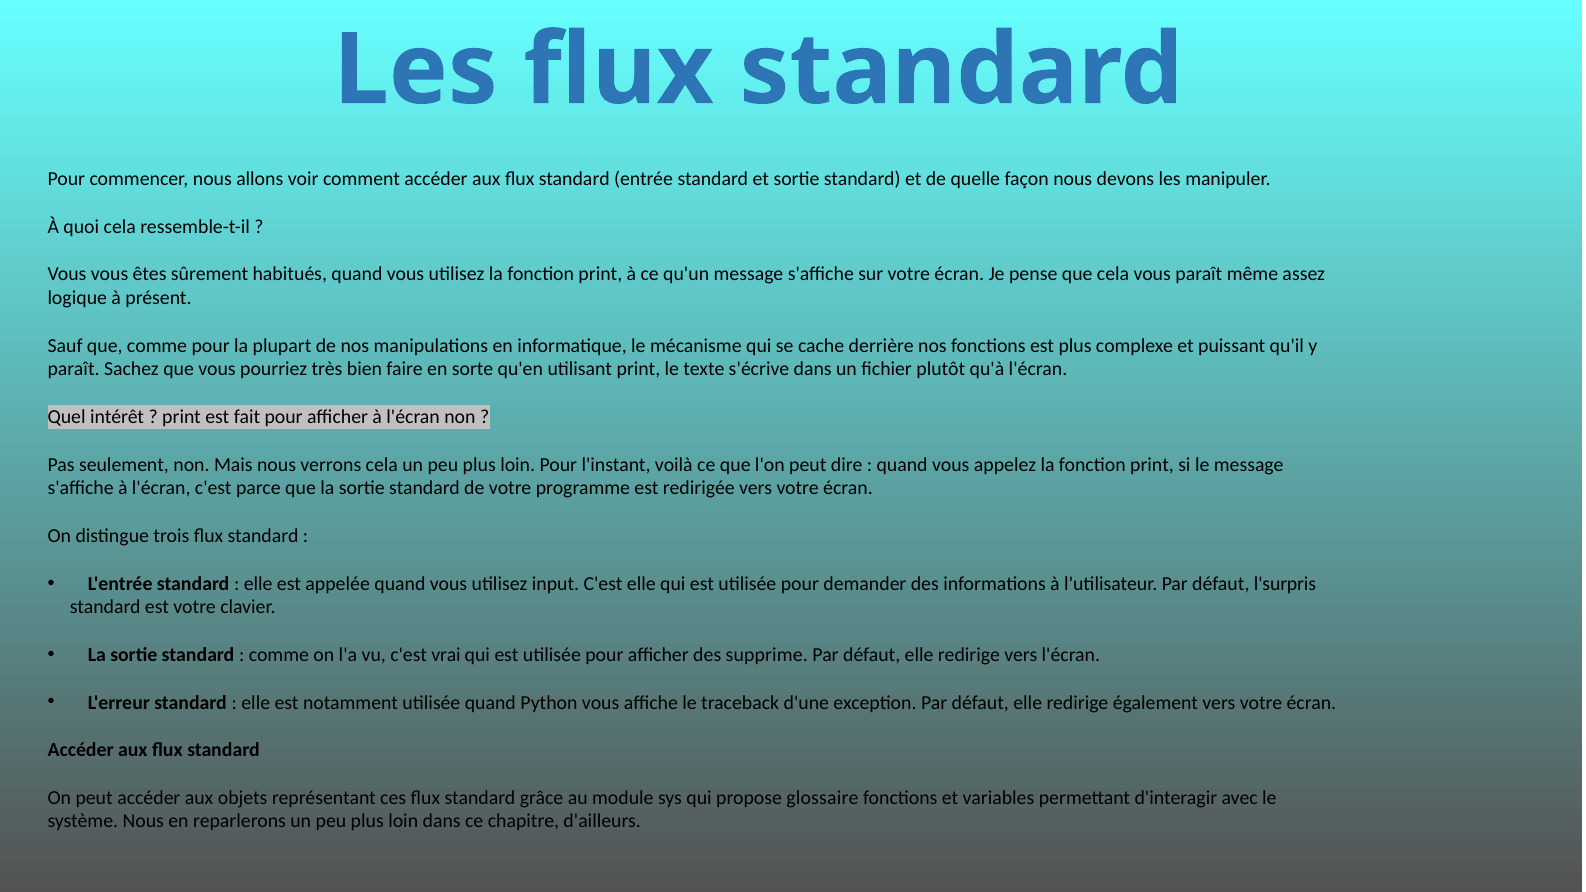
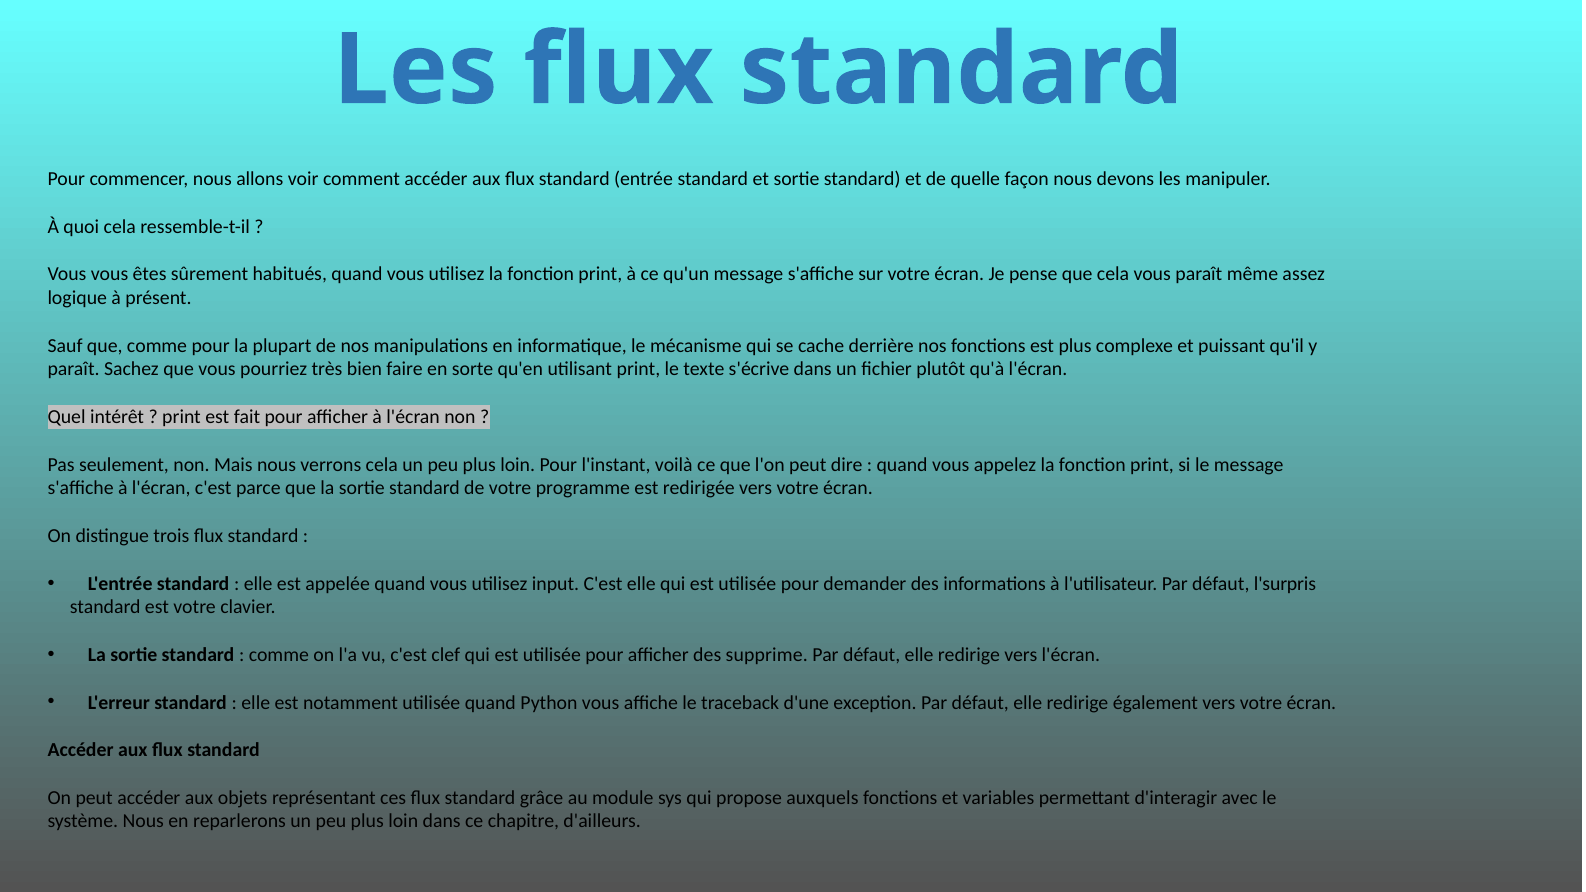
vrai: vrai -> clef
glossaire: glossaire -> auxquels
